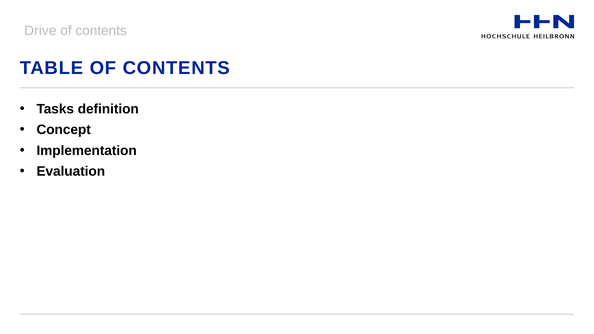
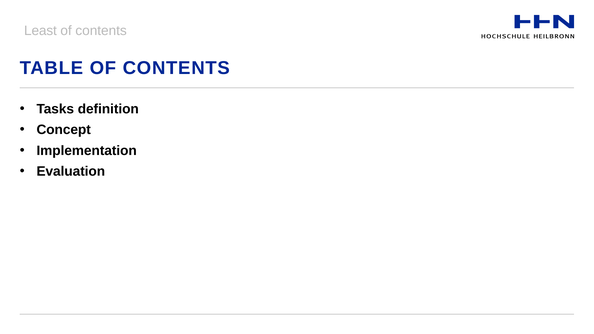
Drive: Drive -> Least
